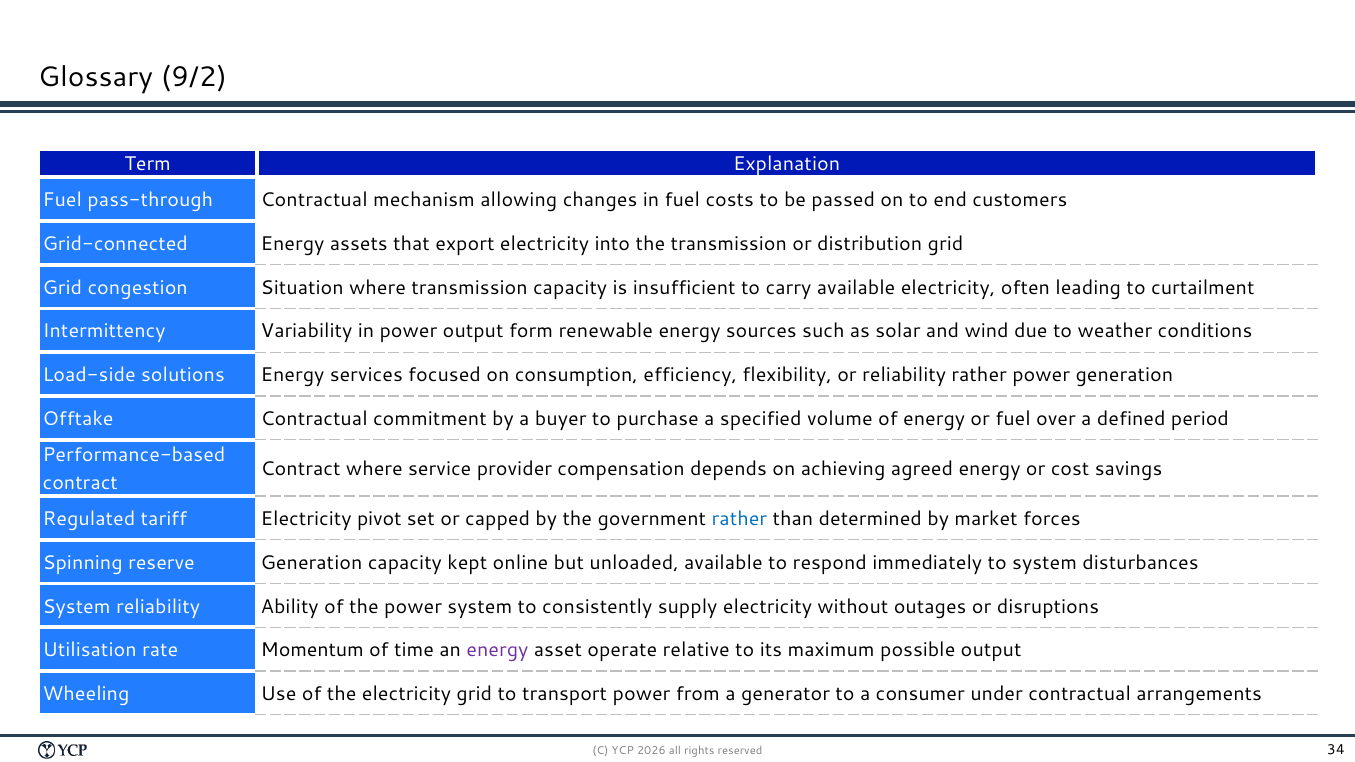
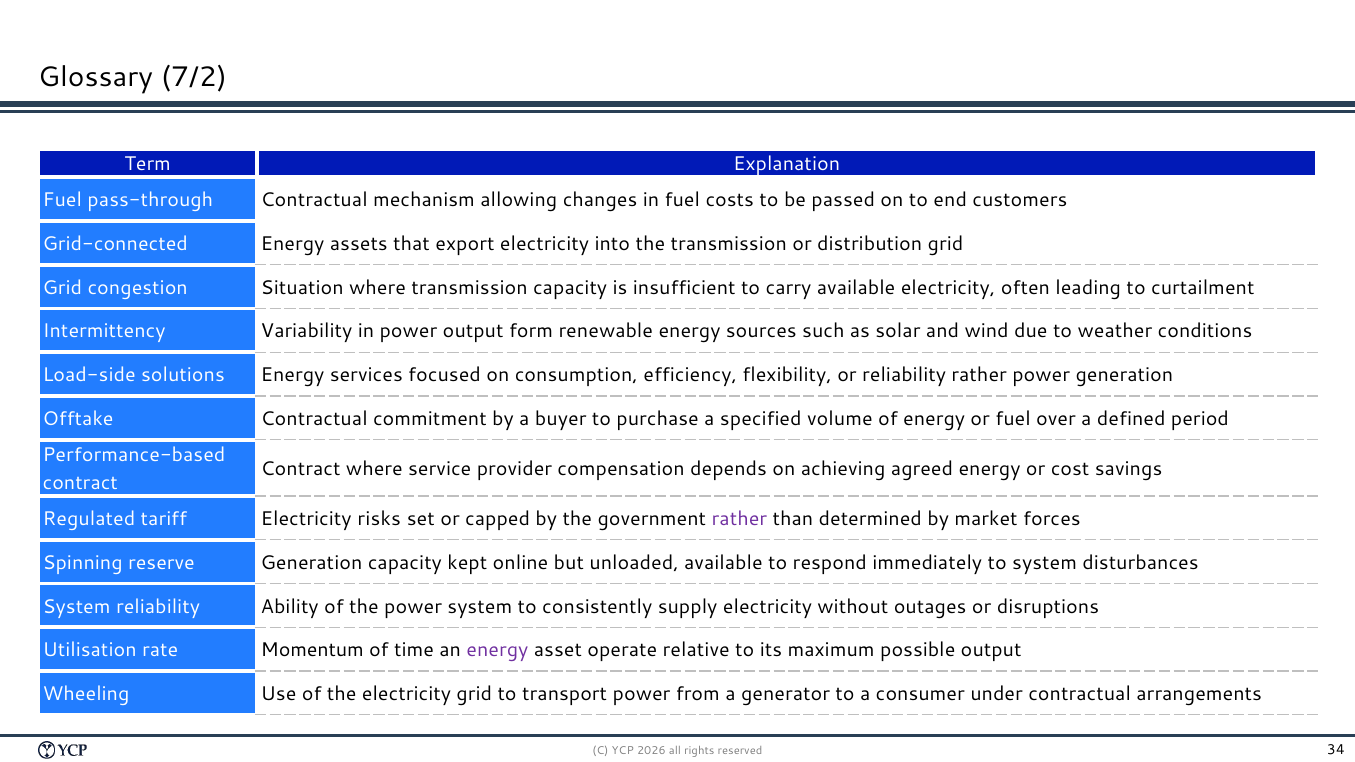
9/2: 9/2 -> 7/2
pivot: pivot -> risks
rather at (739, 519) colour: blue -> purple
